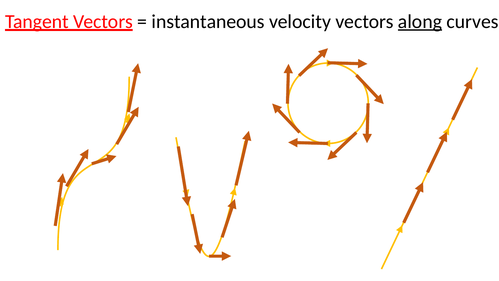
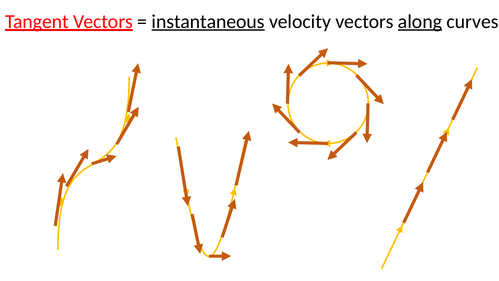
instantaneous underline: none -> present
